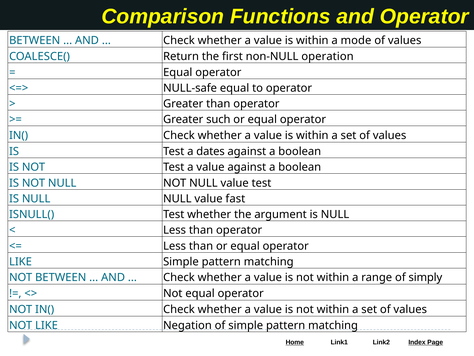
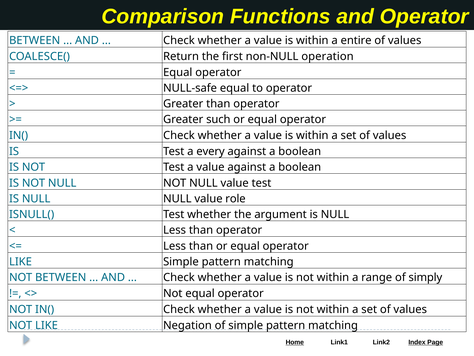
mode: mode -> entire
dates: dates -> every
fast: fast -> role
